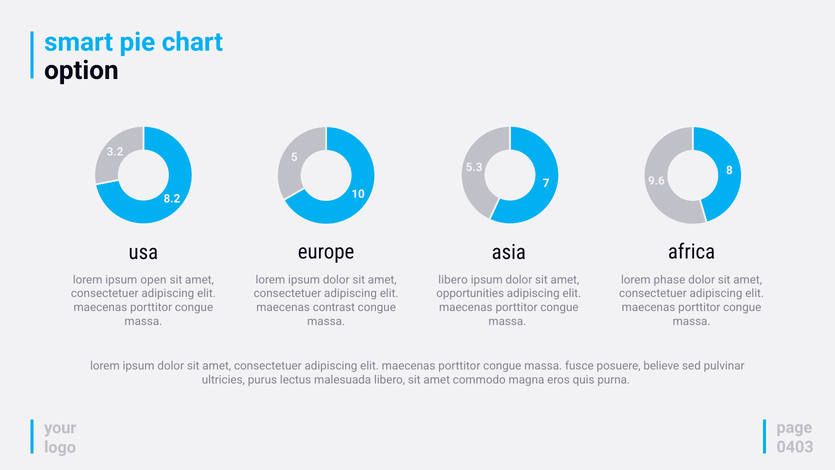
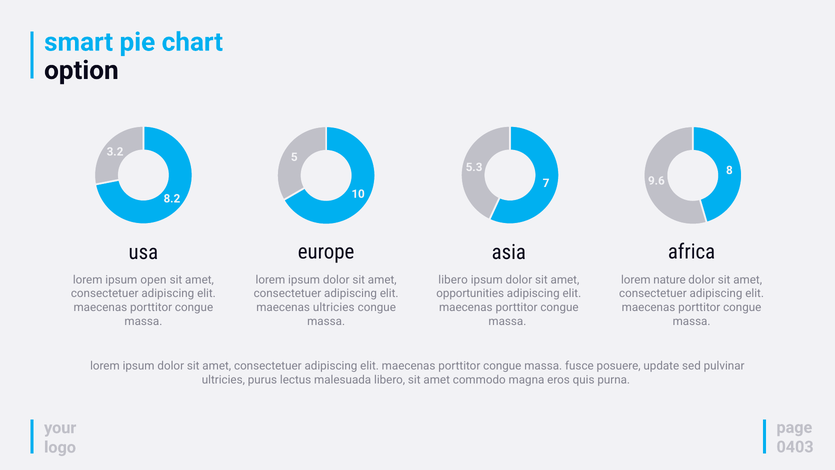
phase: phase -> nature
maecenas contrast: contrast -> ultricies
believe: believe -> update
